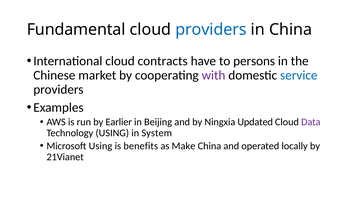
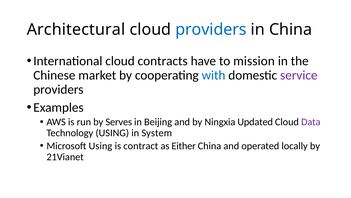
Fundamental: Fundamental -> Architectural
persons: persons -> mission
with colour: purple -> blue
service colour: blue -> purple
Earlier: Earlier -> Serves
benefits: benefits -> contract
Make: Make -> Either
